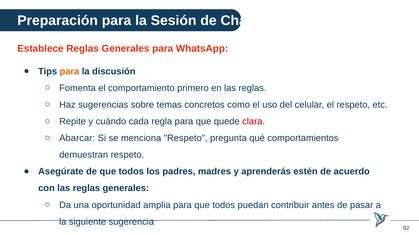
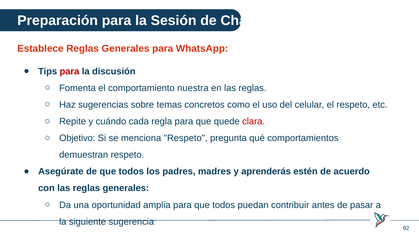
para at (69, 72) colour: orange -> red
primero: primero -> nuestra
Abarcar: Abarcar -> Objetivo
